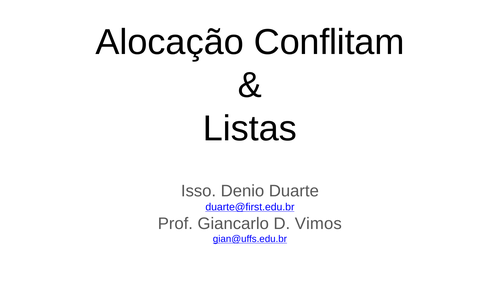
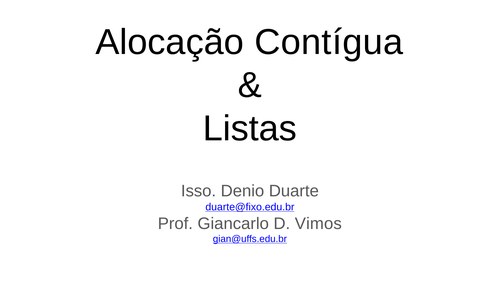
Conflitam: Conflitam -> Contígua
duarte@first.edu.br: duarte@first.edu.br -> duarte@fixo.edu.br
